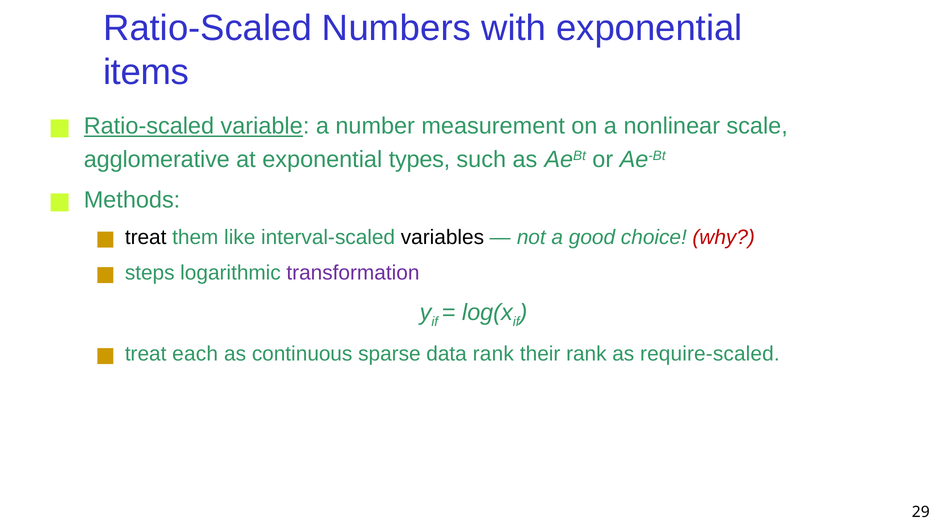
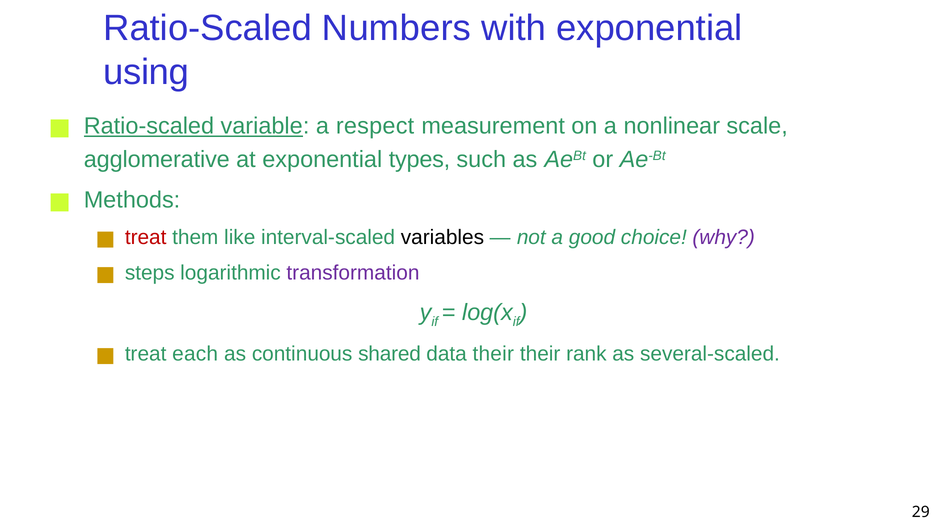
items: items -> using
number: number -> respect
treat at (146, 237) colour: black -> red
why colour: red -> purple
sparse: sparse -> shared
data rank: rank -> their
require-scaled: require-scaled -> several-scaled
